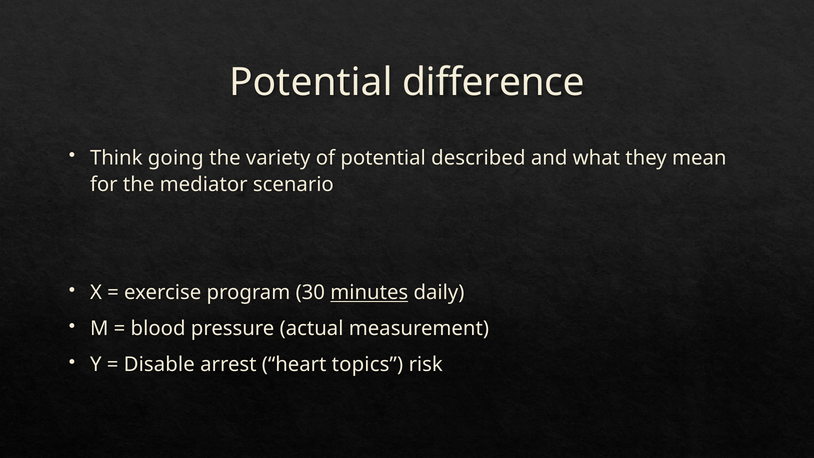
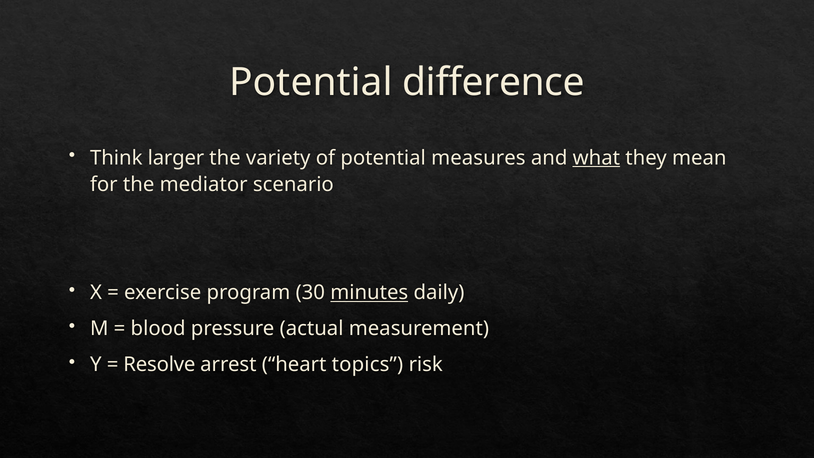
going: going -> larger
described: described -> measures
what underline: none -> present
Disable: Disable -> Resolve
